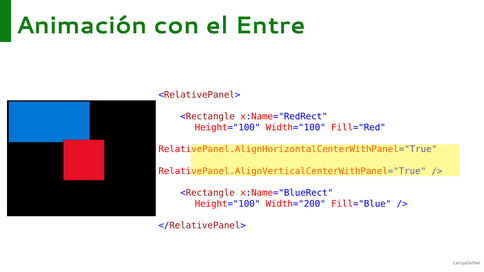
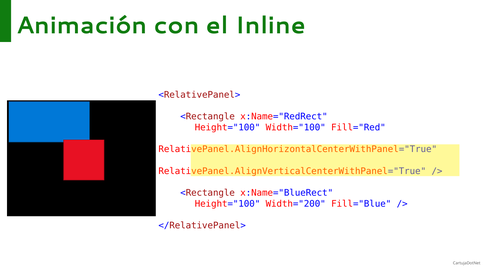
Entre: Entre -> Inline
